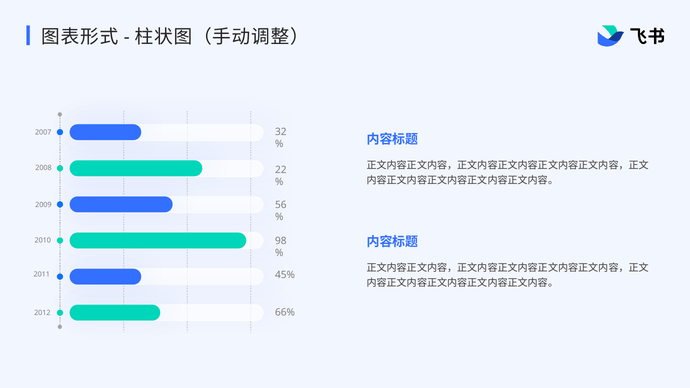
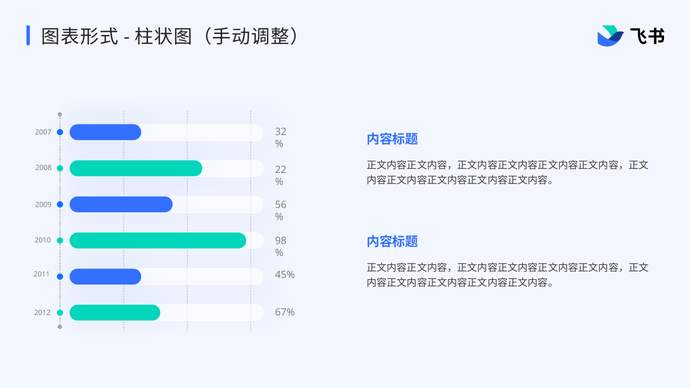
66%: 66% -> 67%
